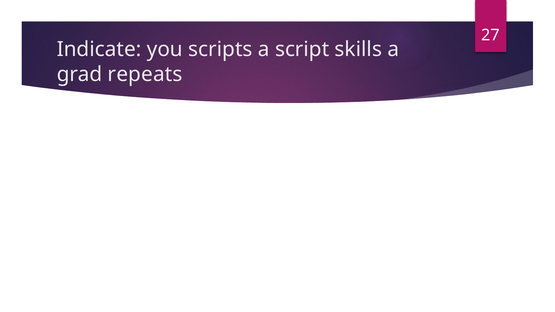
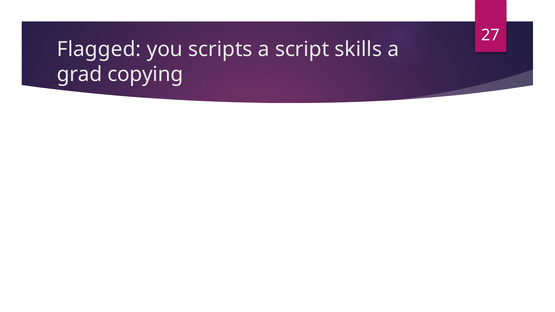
Indicate: Indicate -> Flagged
repeats: repeats -> copying
